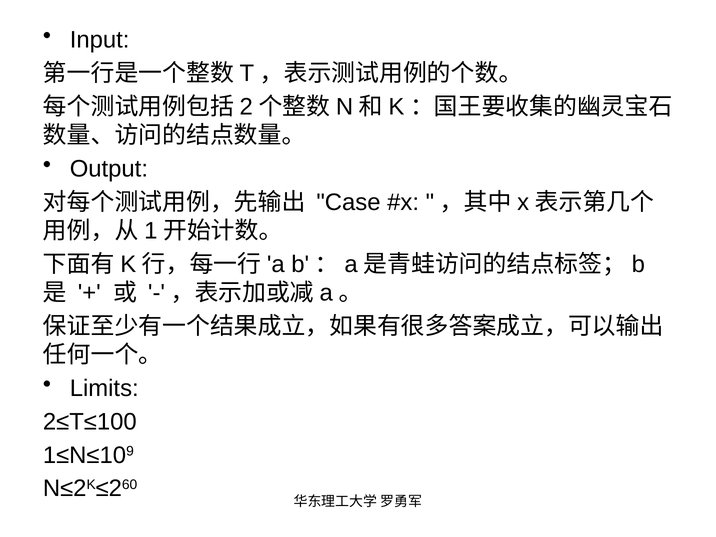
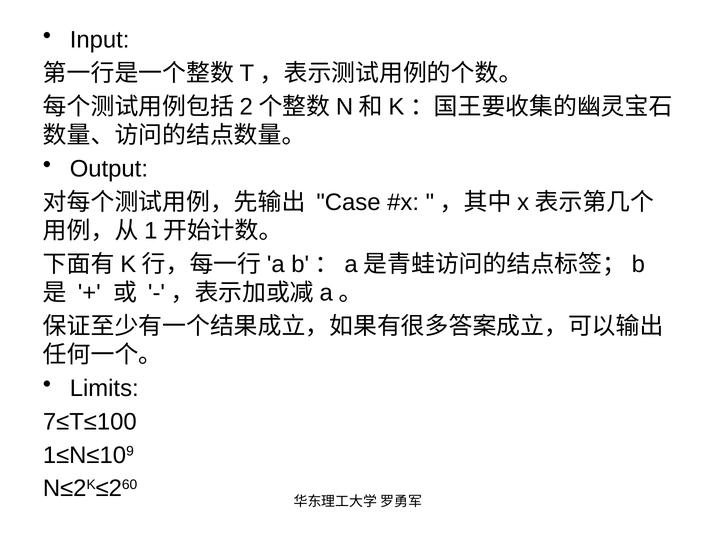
2≤T≤100: 2≤T≤100 -> 7≤T≤100
